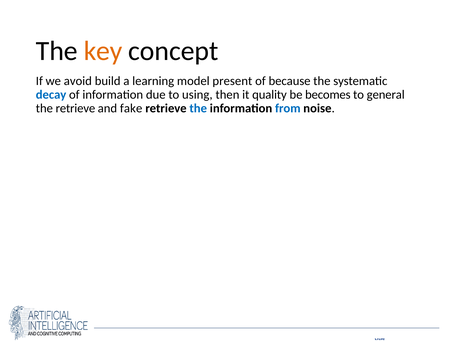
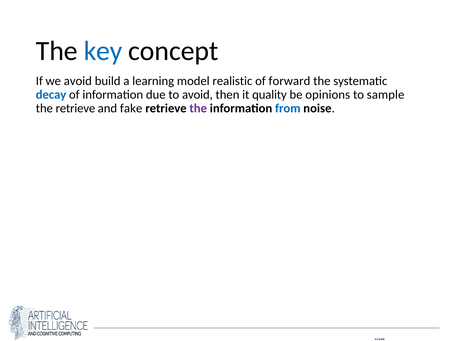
key colour: orange -> blue
present: present -> realistic
because: because -> forward
to using: using -> avoid
becomes: becomes -> opinions
general: general -> sample
the at (198, 108) colour: blue -> purple
